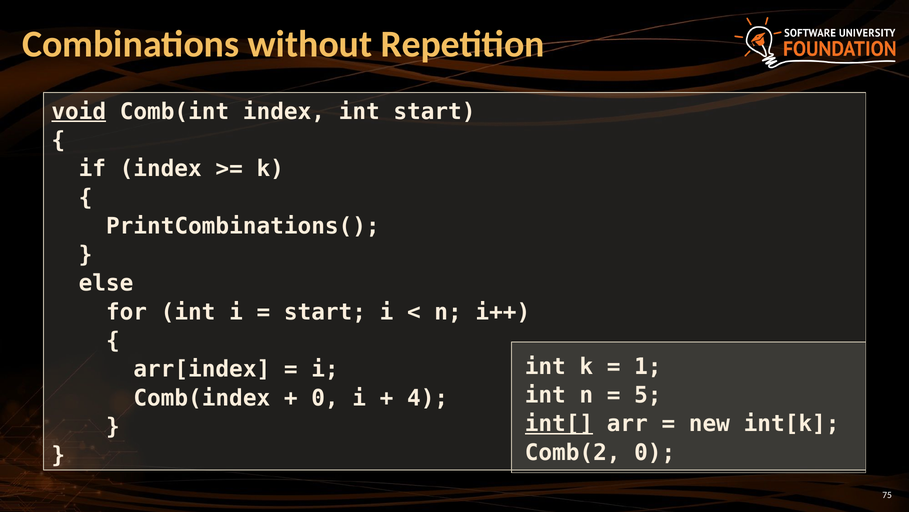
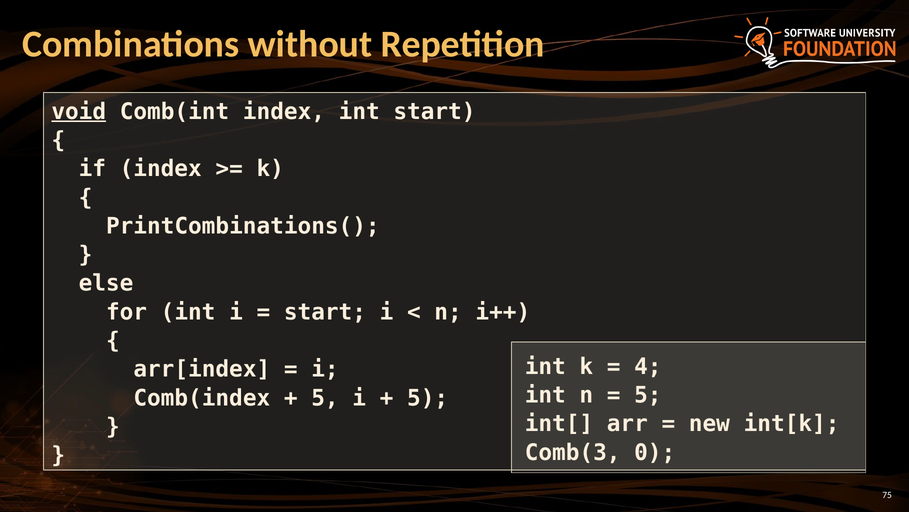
1: 1 -> 4
0 at (325, 398): 0 -> 5
4 at (428, 398): 4 -> 5
int[ underline: present -> none
Comb(2: Comb(2 -> Comb(3
